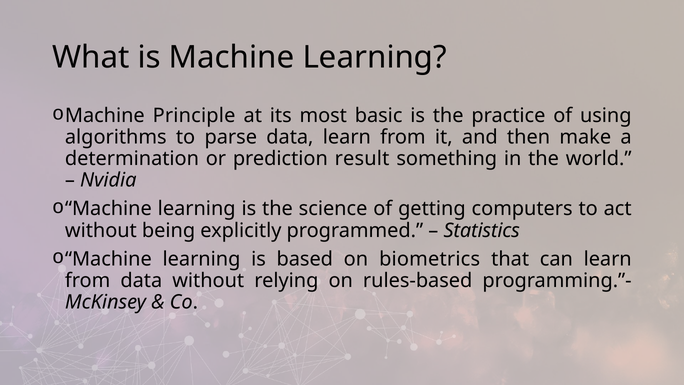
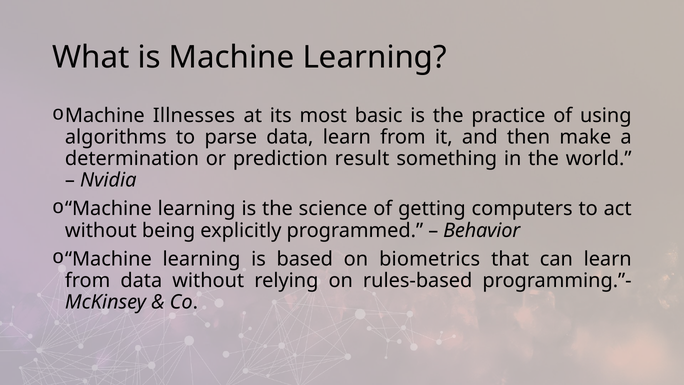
Principle: Principle -> Illnesses
Statistics: Statistics -> Behavior
